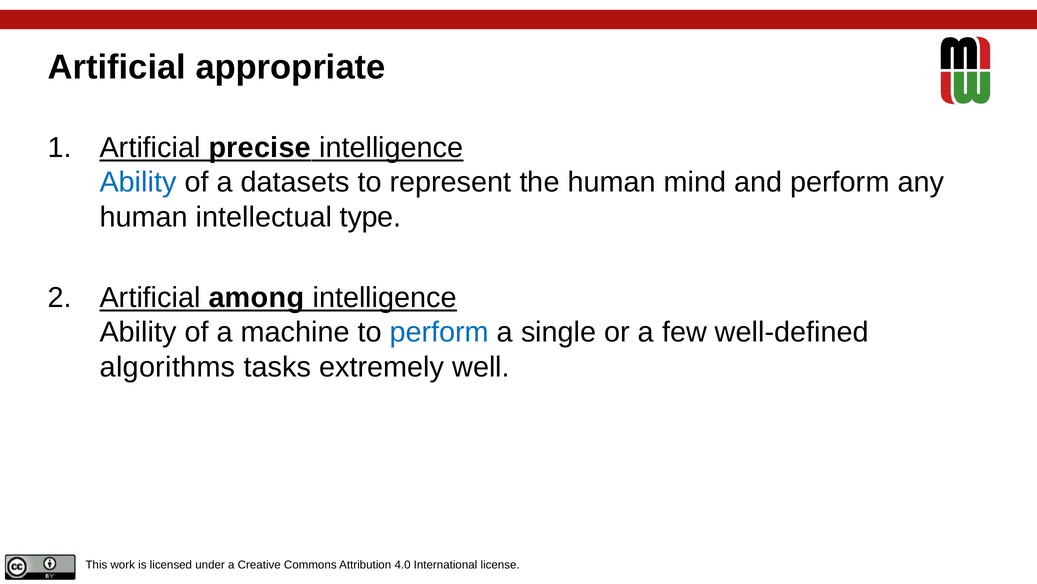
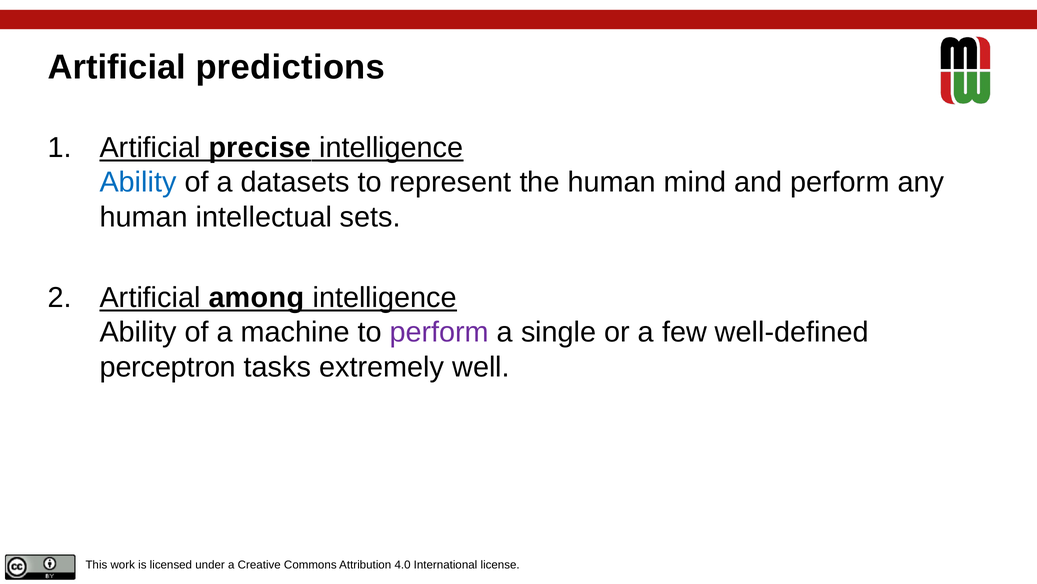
appropriate: appropriate -> predictions
type: type -> sets
perform at (439, 332) colour: blue -> purple
algorithms: algorithms -> perceptron
